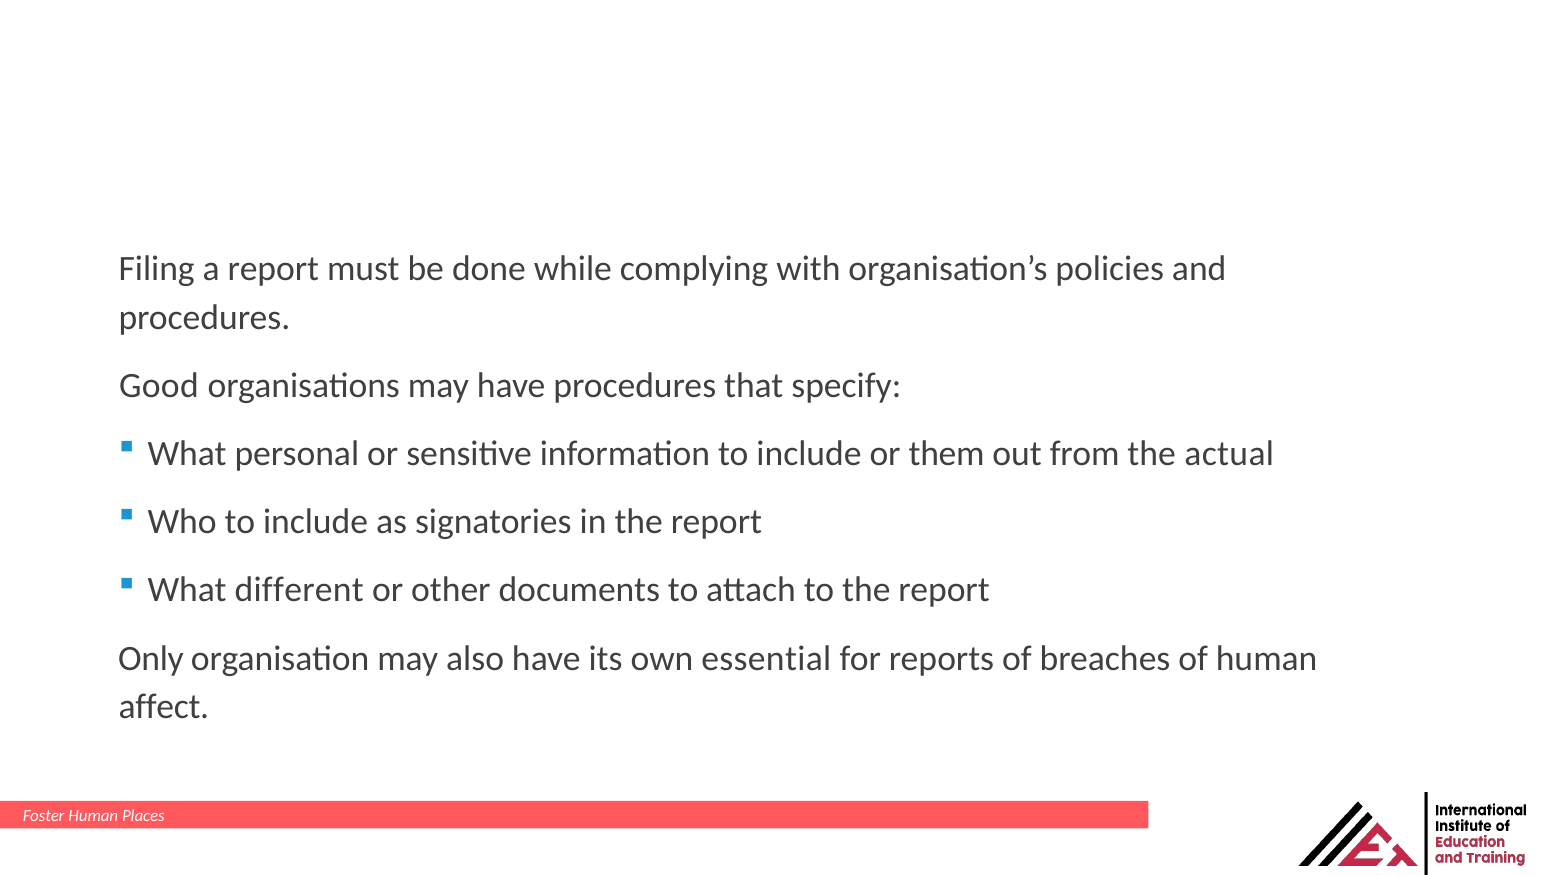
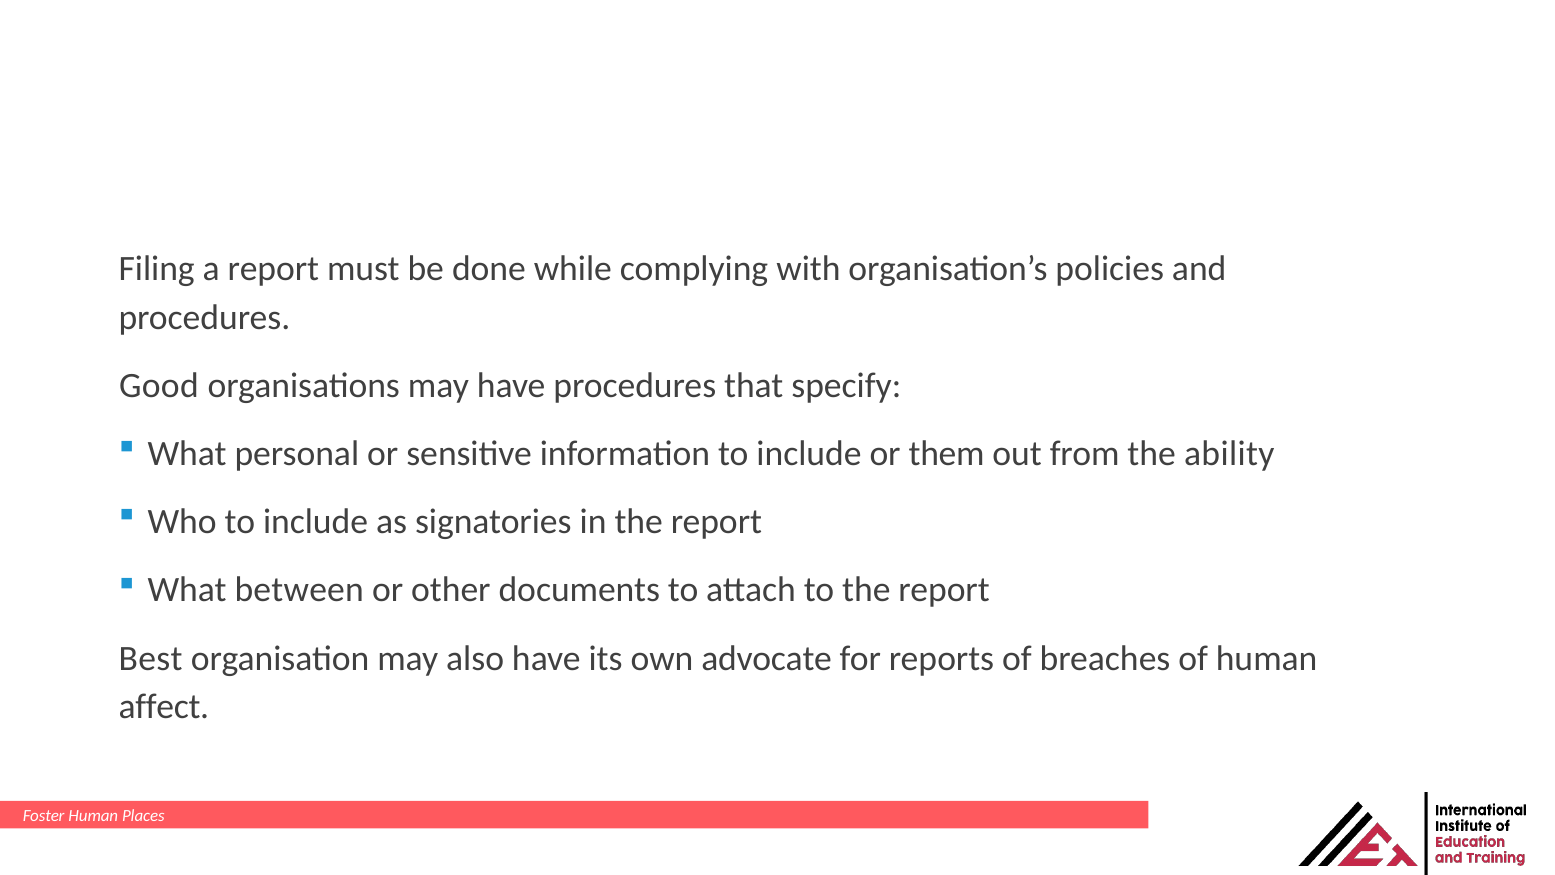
actual: actual -> ability
different: different -> between
Only: Only -> Best
essential: essential -> advocate
